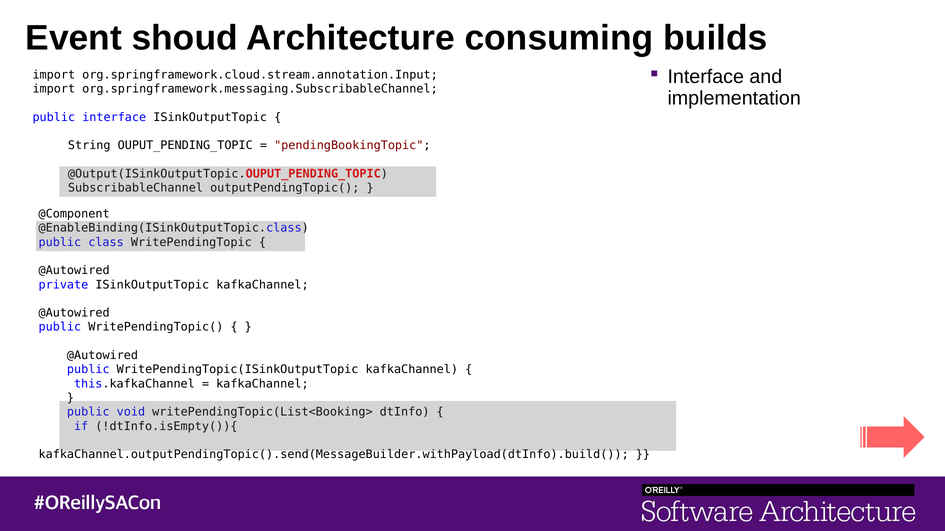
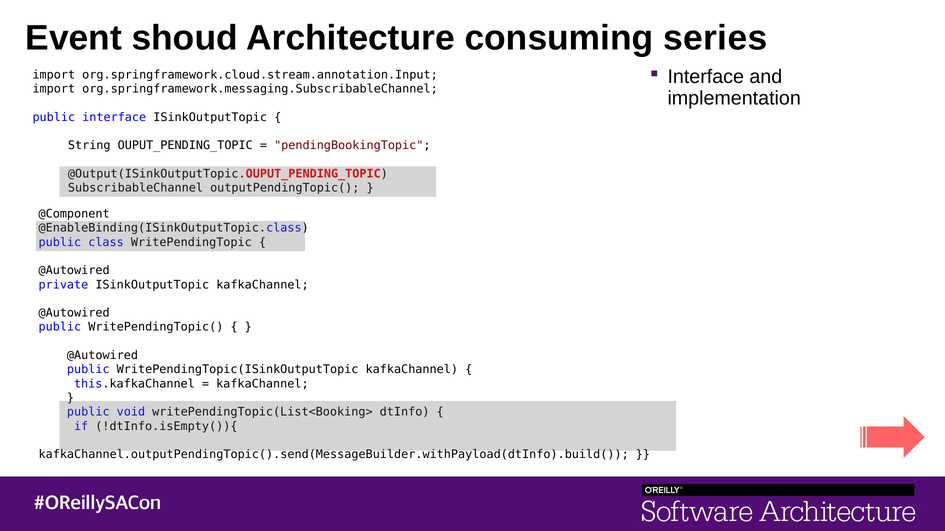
builds: builds -> series
